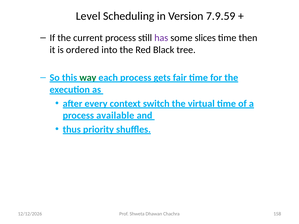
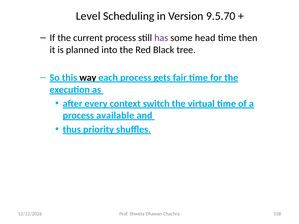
7.9.59: 7.9.59 -> 9.5.70
slices: slices -> head
ordered: ordered -> planned
way colour: green -> black
